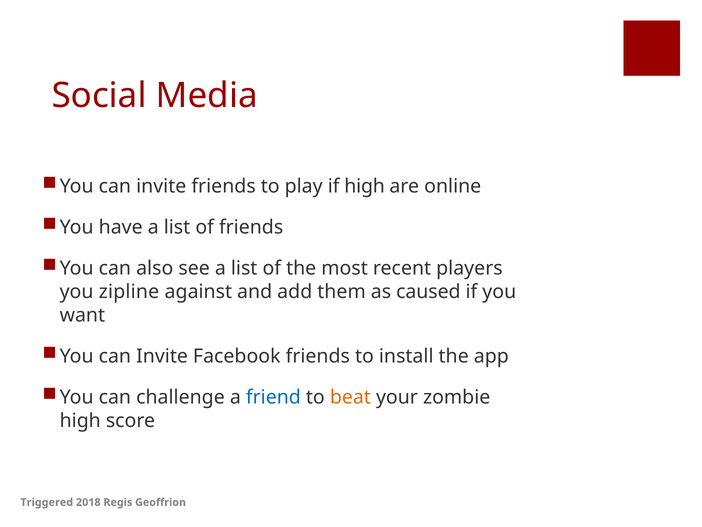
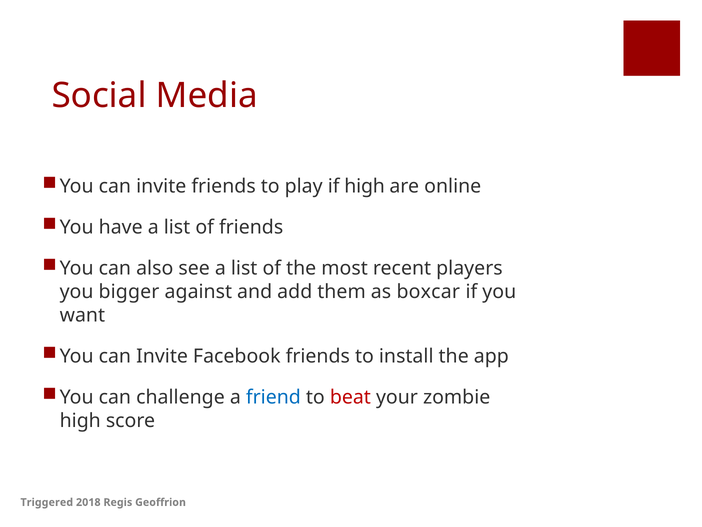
zipline: zipline -> bigger
caused: caused -> boxcar
beat colour: orange -> red
